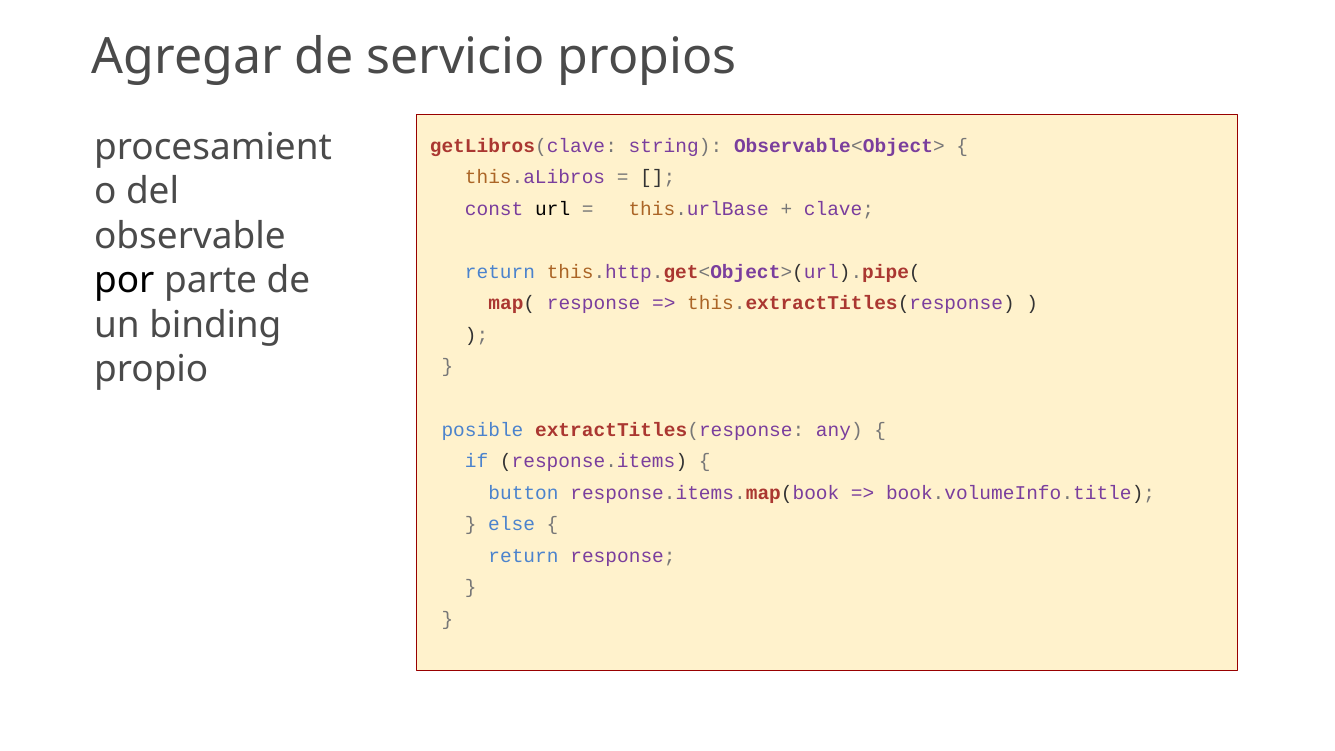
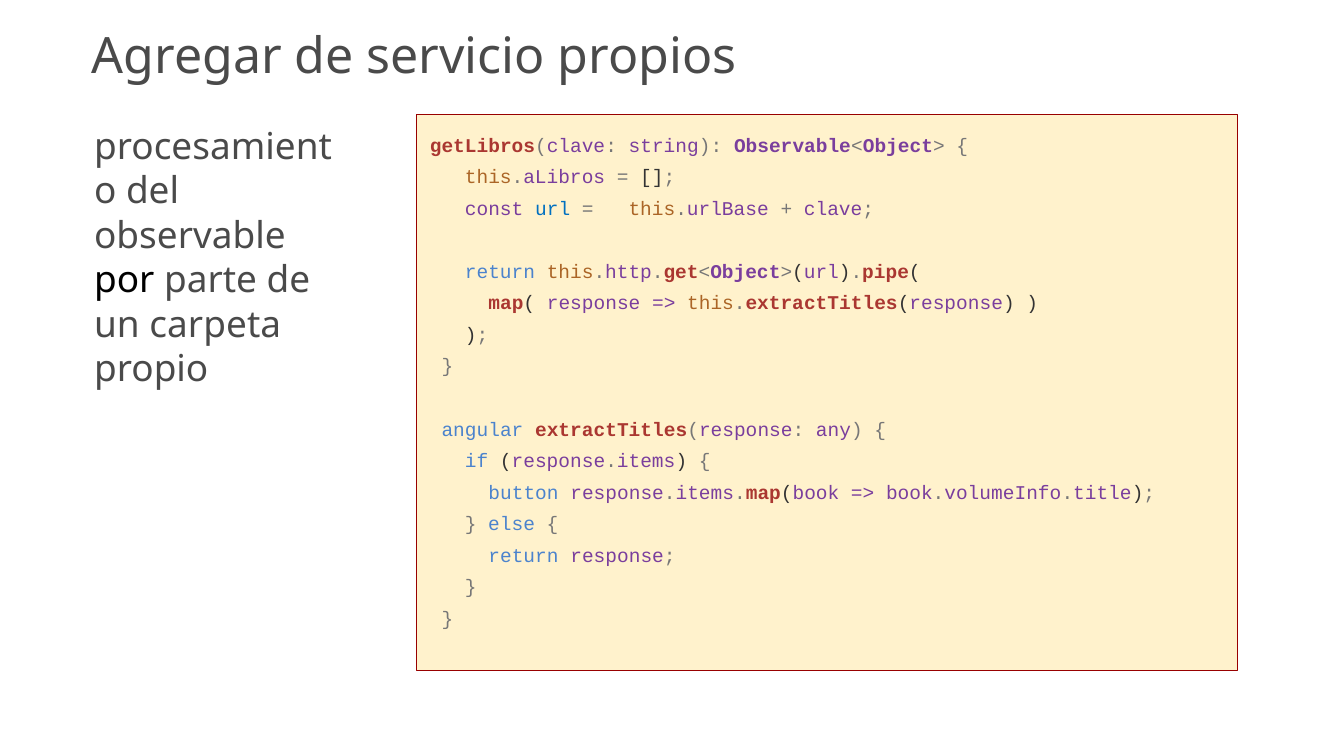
url colour: black -> blue
binding: binding -> carpeta
posible: posible -> angular
